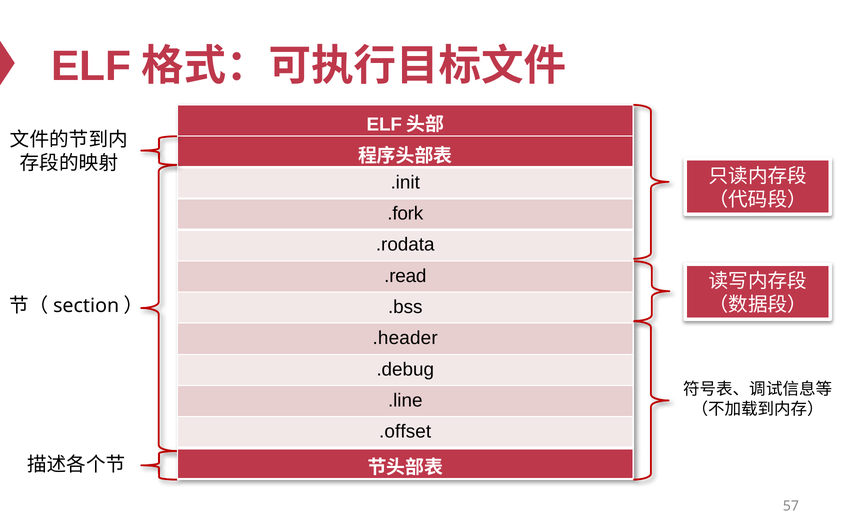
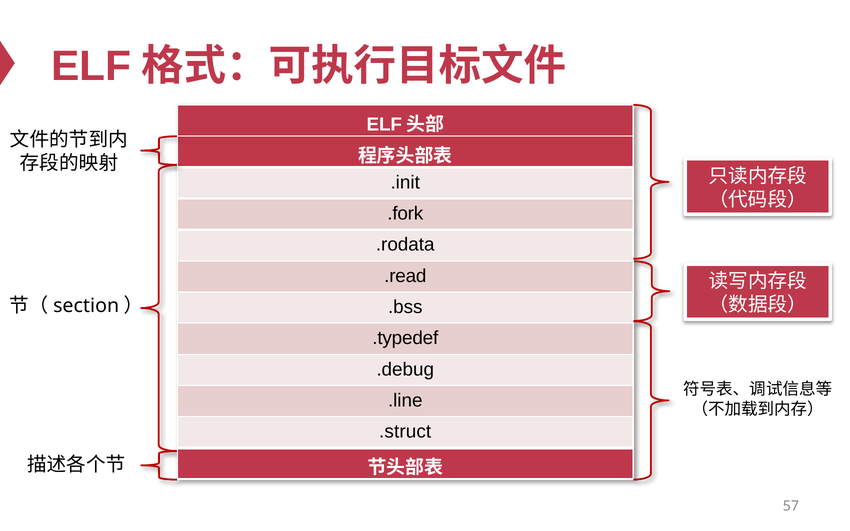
.header: .header -> .typedef
.offset: .offset -> .struct
